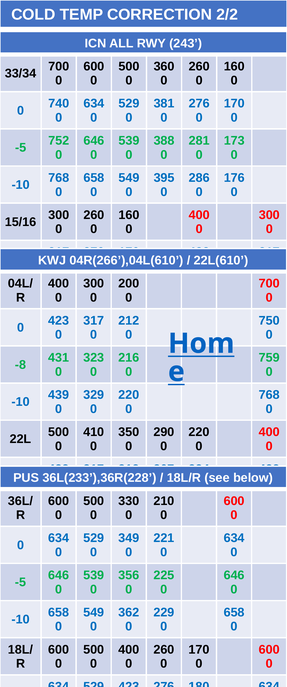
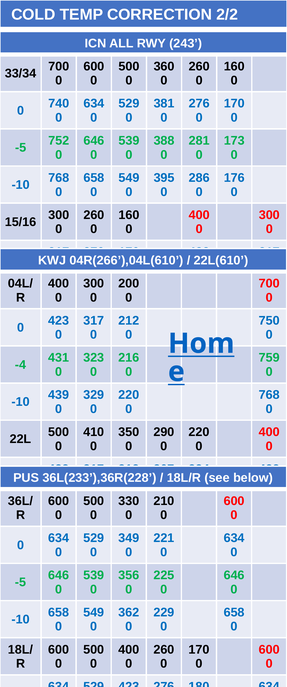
-8: -8 -> -4
